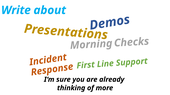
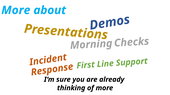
Write at (16, 10): Write -> More
